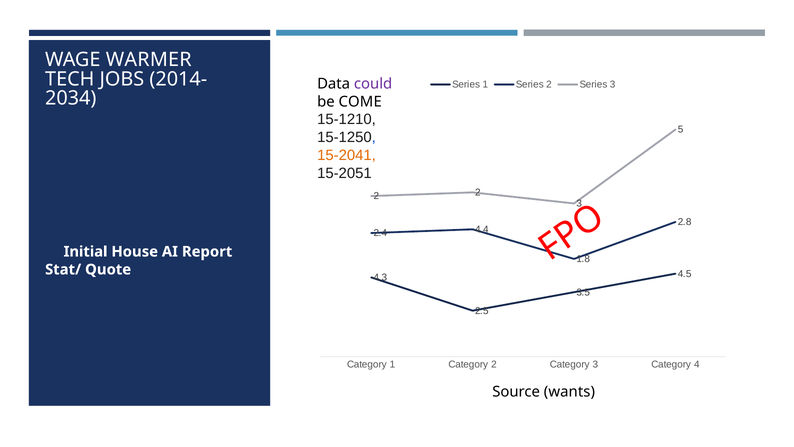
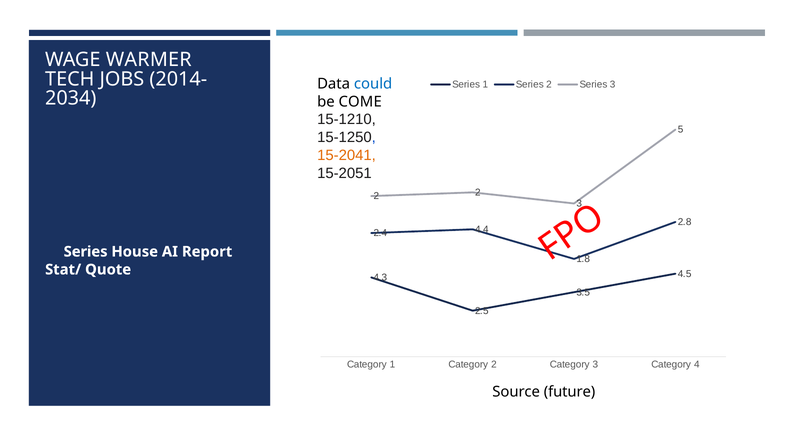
could colour: purple -> blue
Initial at (86, 251): Initial -> Series
wants: wants -> future
